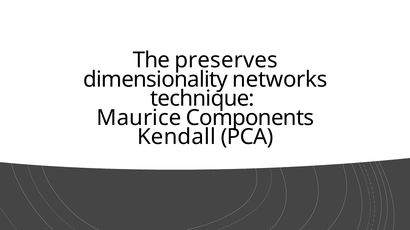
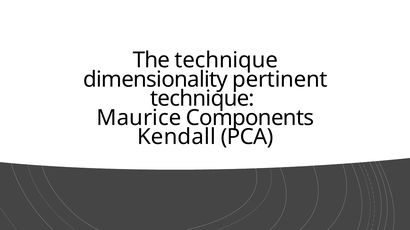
The preserves: preserves -> technique
networks: networks -> pertinent
